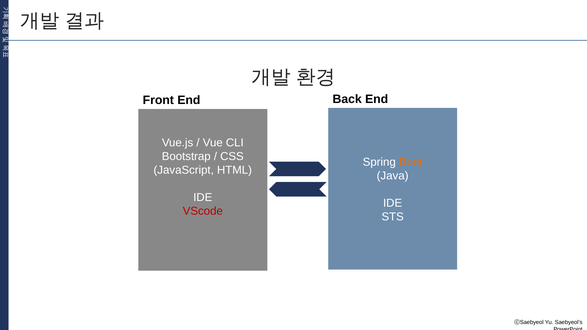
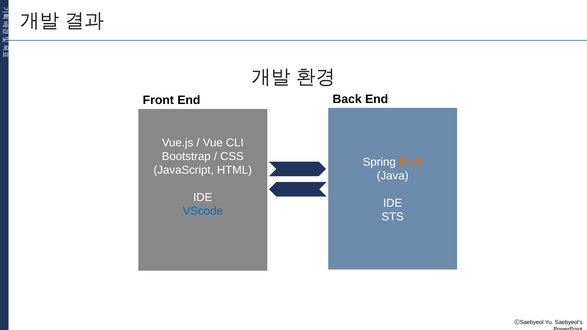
VScode colour: red -> blue
